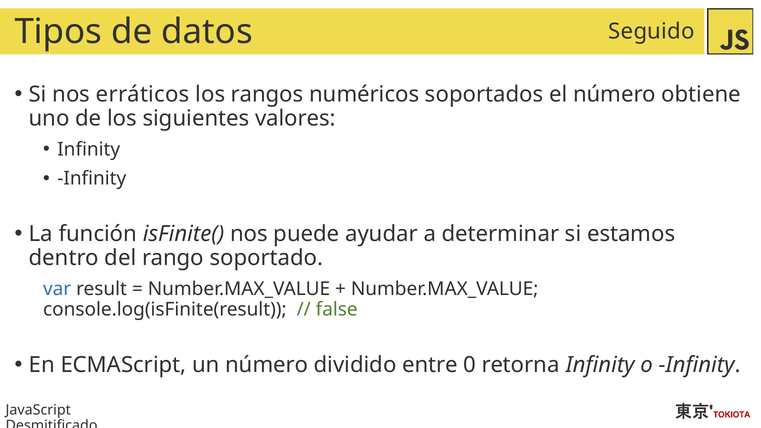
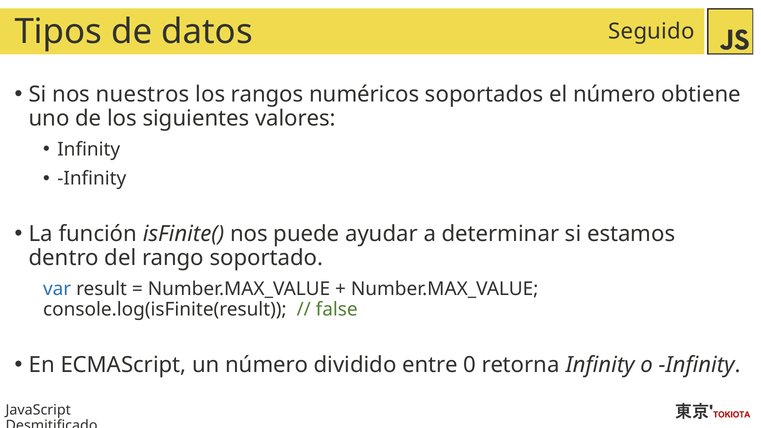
erráticos: erráticos -> nuestros
